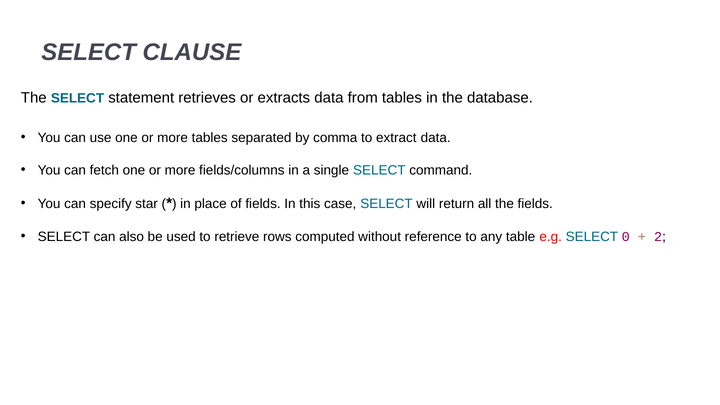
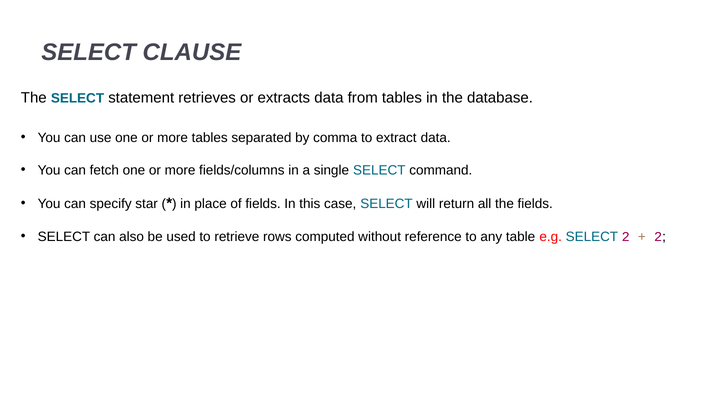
SELECT 0: 0 -> 2
